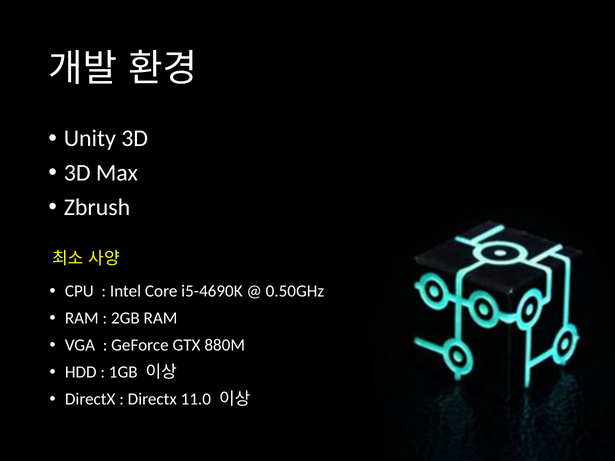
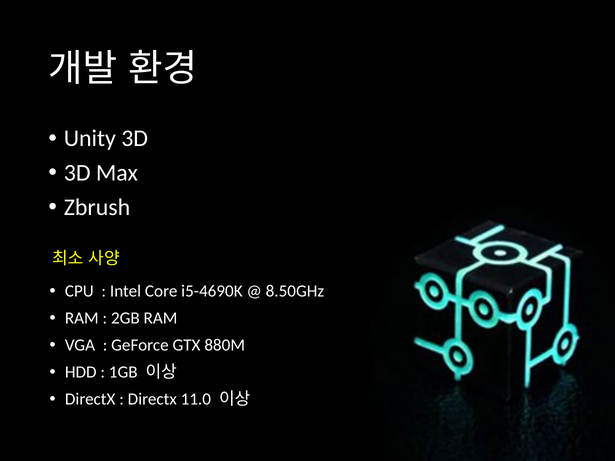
0.50GHz: 0.50GHz -> 8.50GHz
